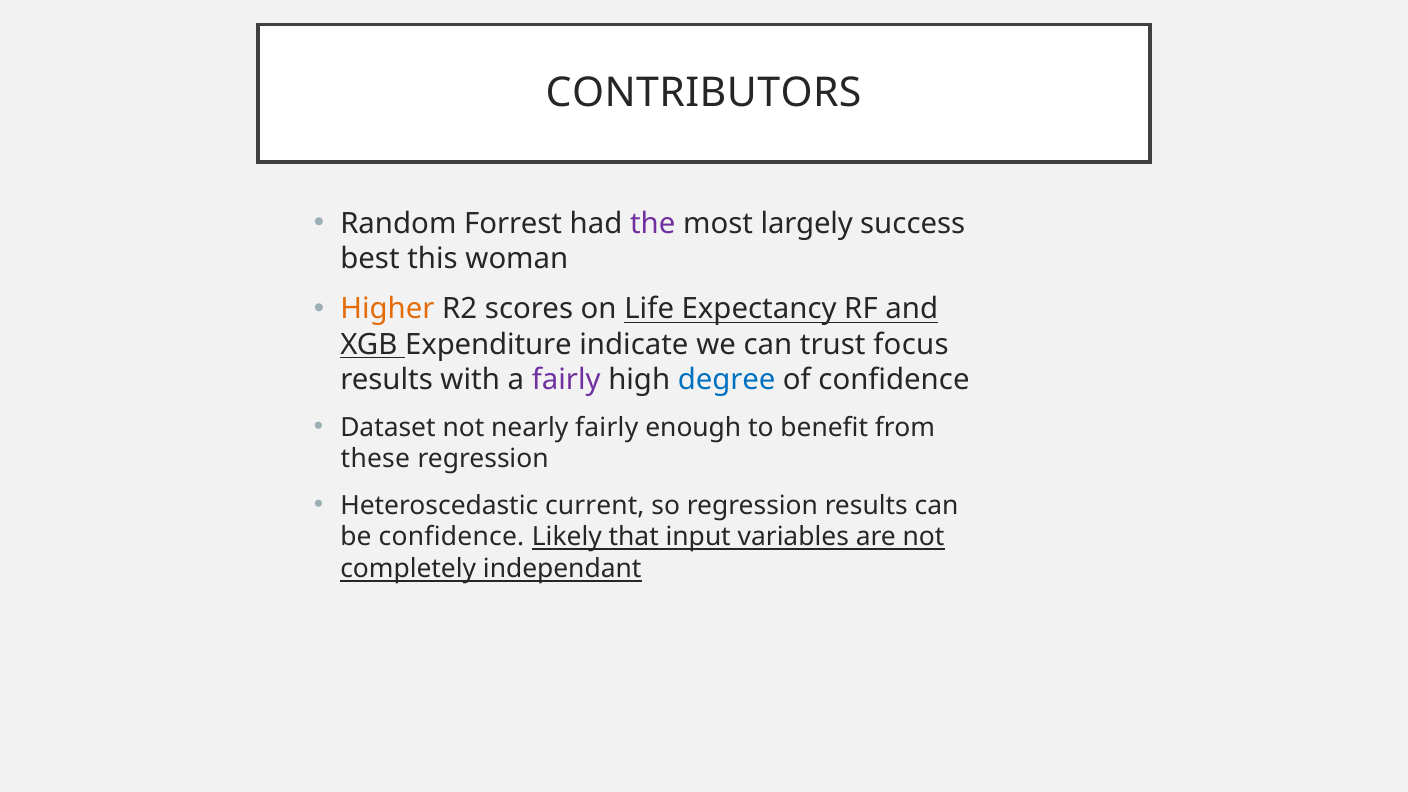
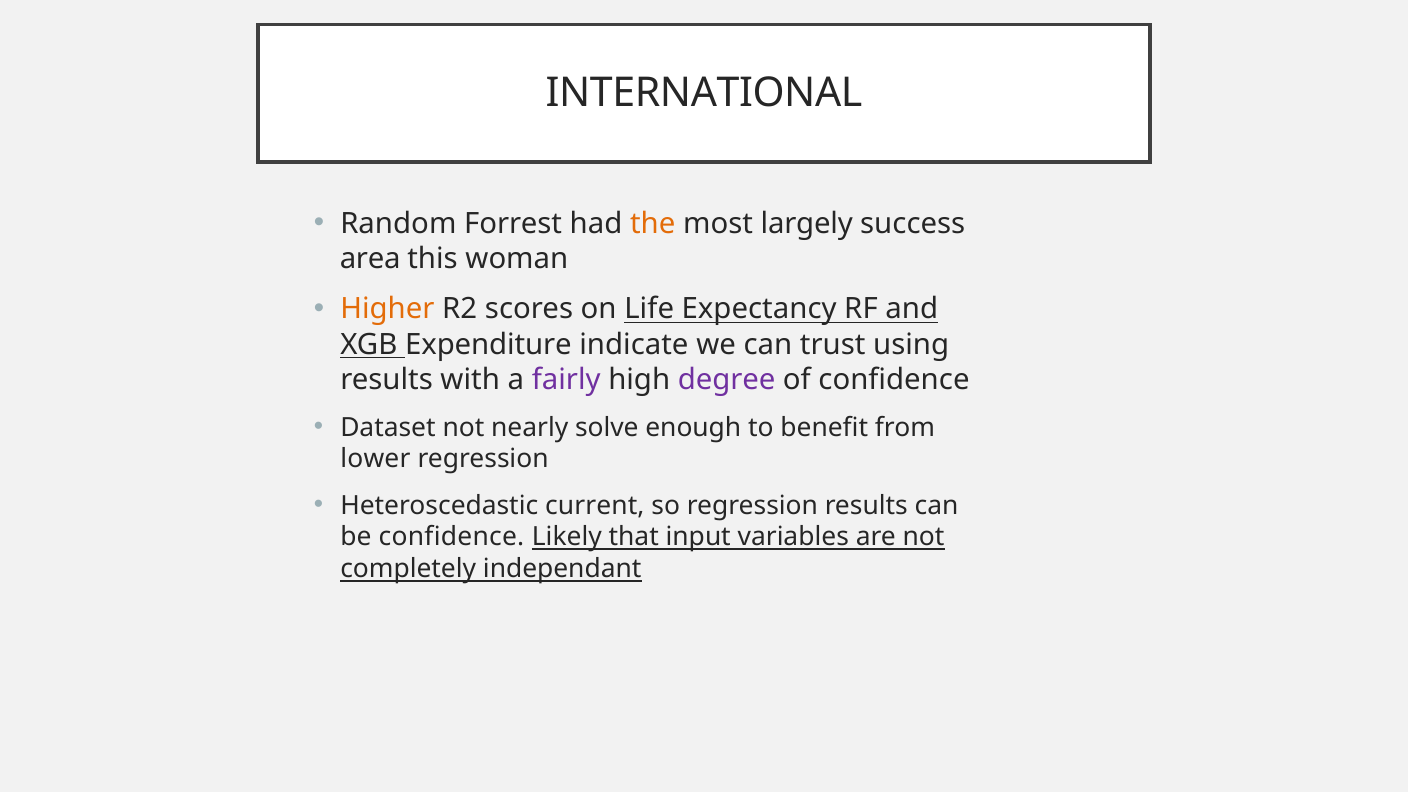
CONTRIBUTORS: CONTRIBUTORS -> INTERNATIONAL
the colour: purple -> orange
best: best -> area
focus: focus -> using
degree colour: blue -> purple
nearly fairly: fairly -> solve
these: these -> lower
